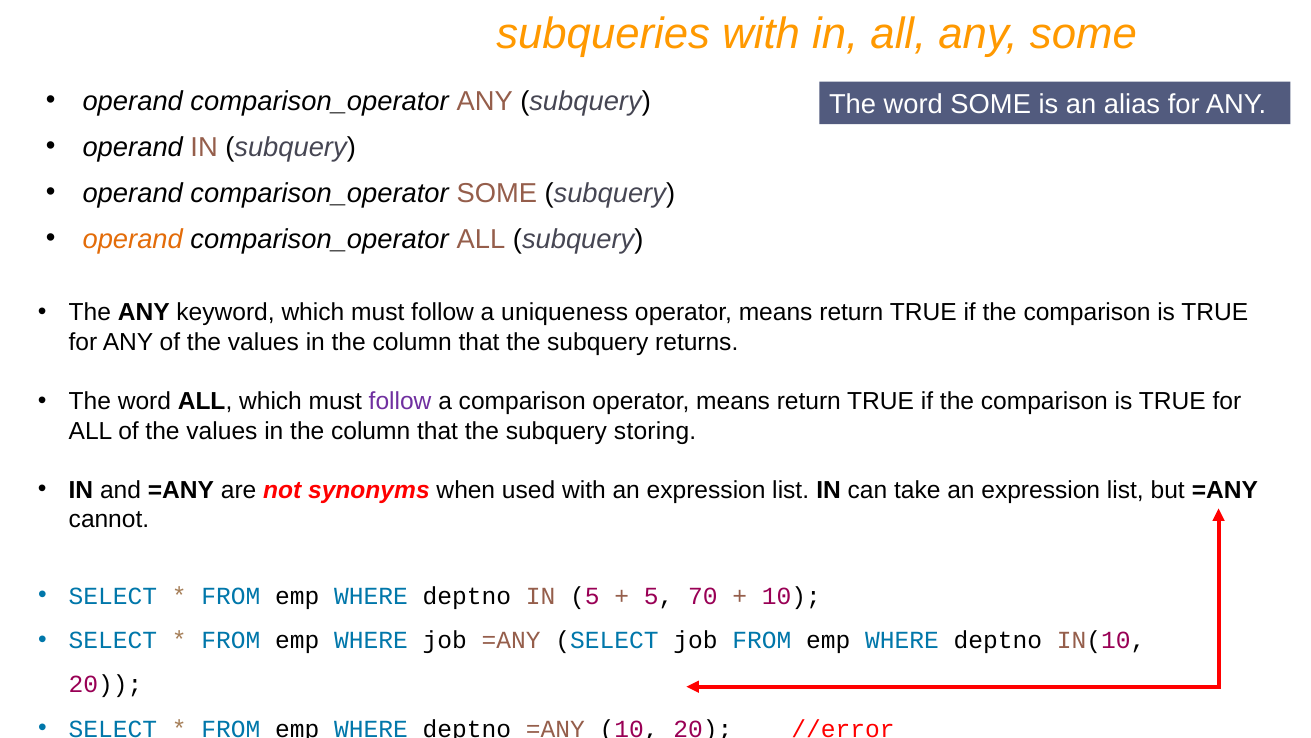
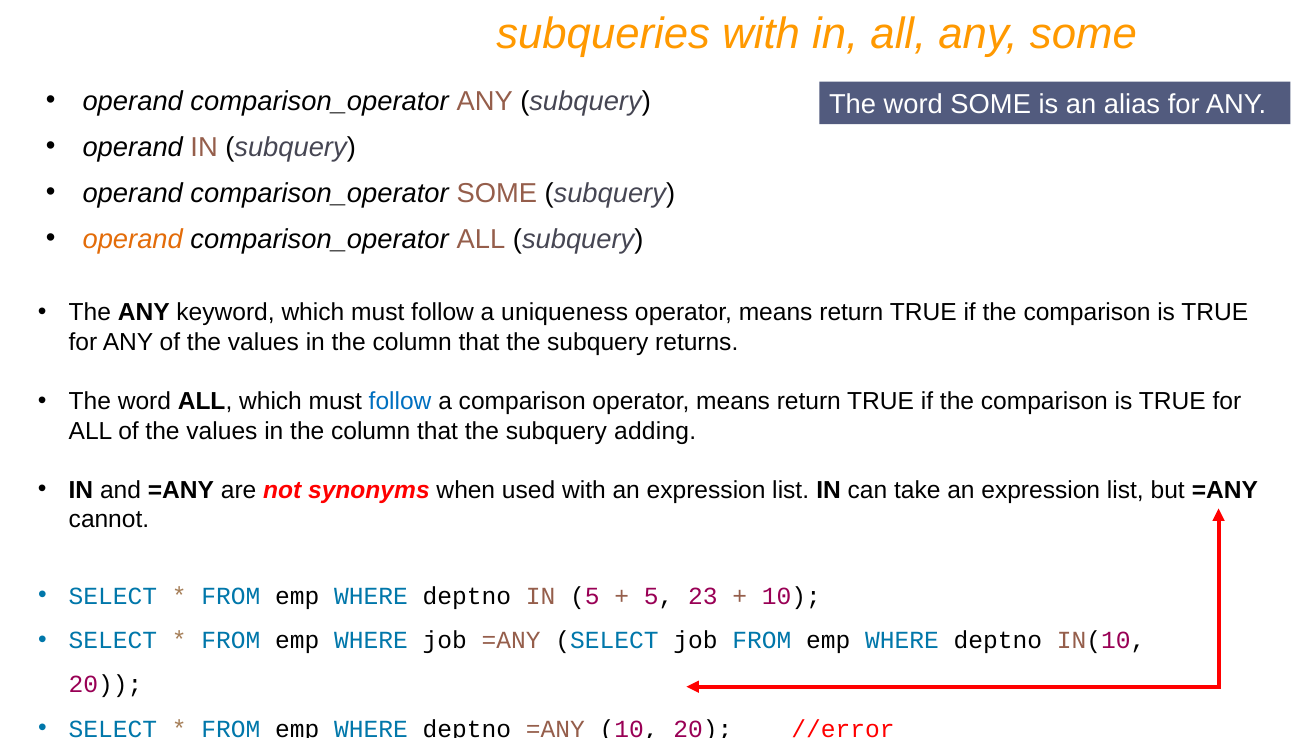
follow at (400, 401) colour: purple -> blue
storing: storing -> adding
70: 70 -> 23
